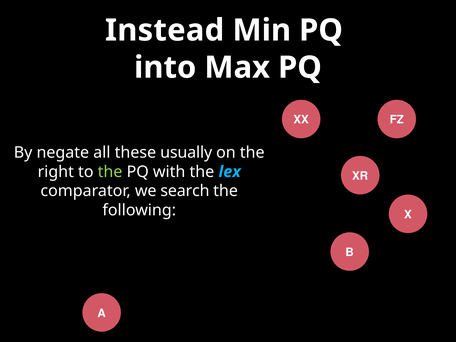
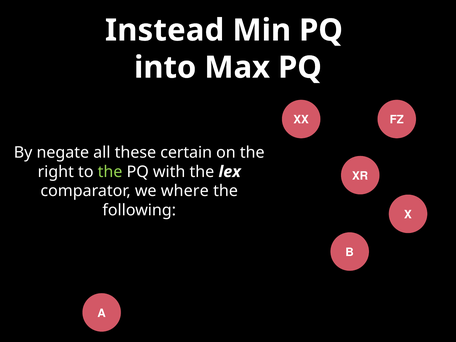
usually: usually -> certain
lex colour: light blue -> white
search: search -> where
